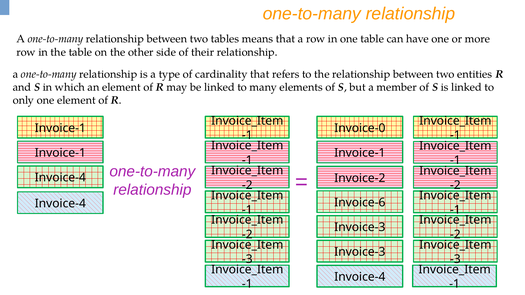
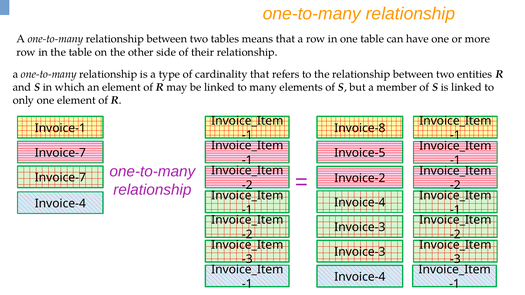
Invoice-0: Invoice-0 -> Invoice-8
Invoice-1 at (360, 153): Invoice-1 -> Invoice-5
Invoice-1 at (60, 153): Invoice-1 -> Invoice-7
Invoice-4 at (60, 178): Invoice-4 -> Invoice-7
Invoice-6 at (360, 203): Invoice-6 -> Invoice-4
